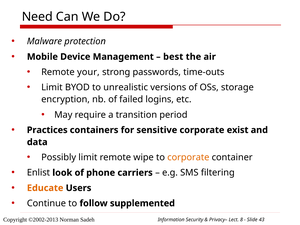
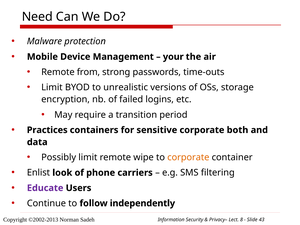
best: best -> your
your: your -> from
exist: exist -> both
Educate colour: orange -> purple
supplemented: supplemented -> independently
